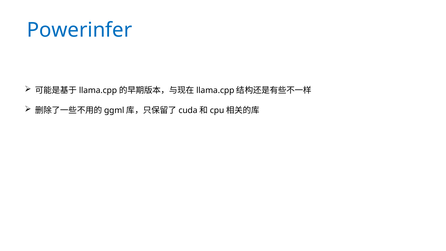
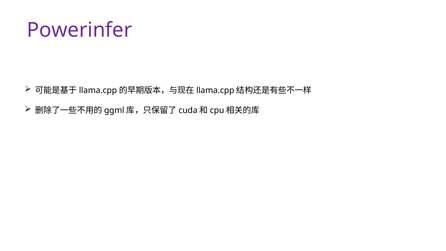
Powerinfer colour: blue -> purple
